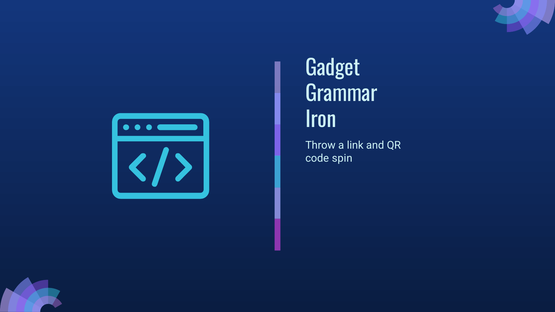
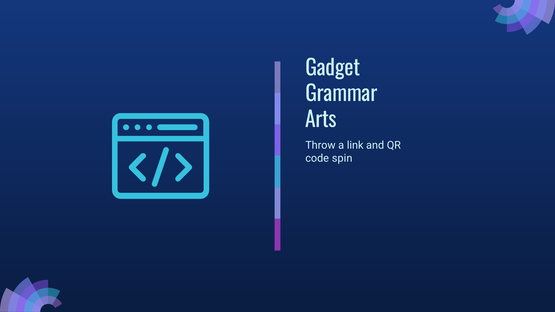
Iron: Iron -> Arts
